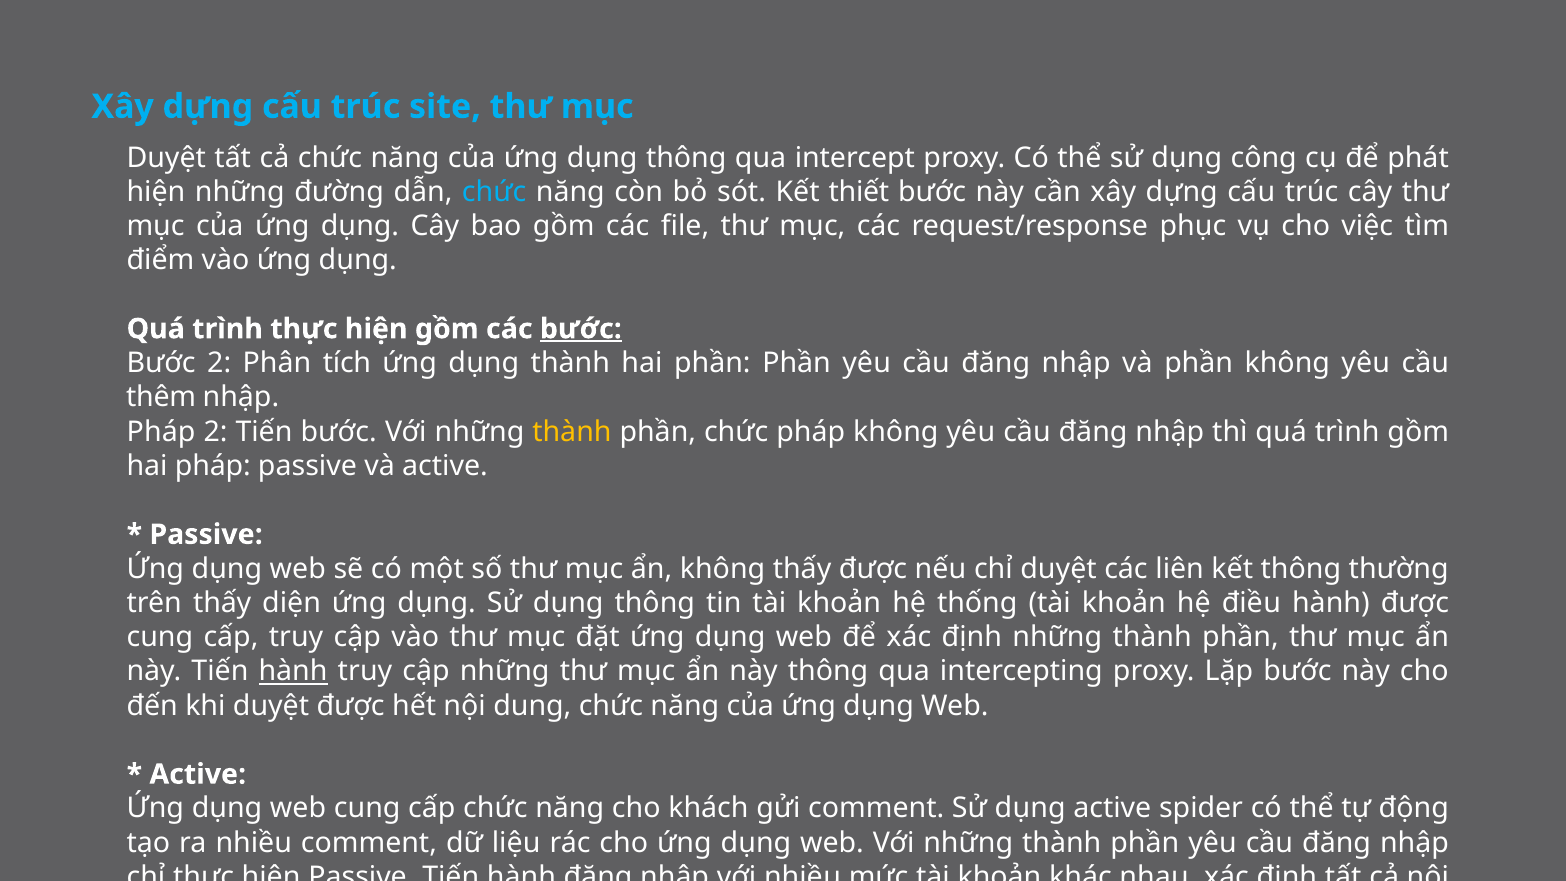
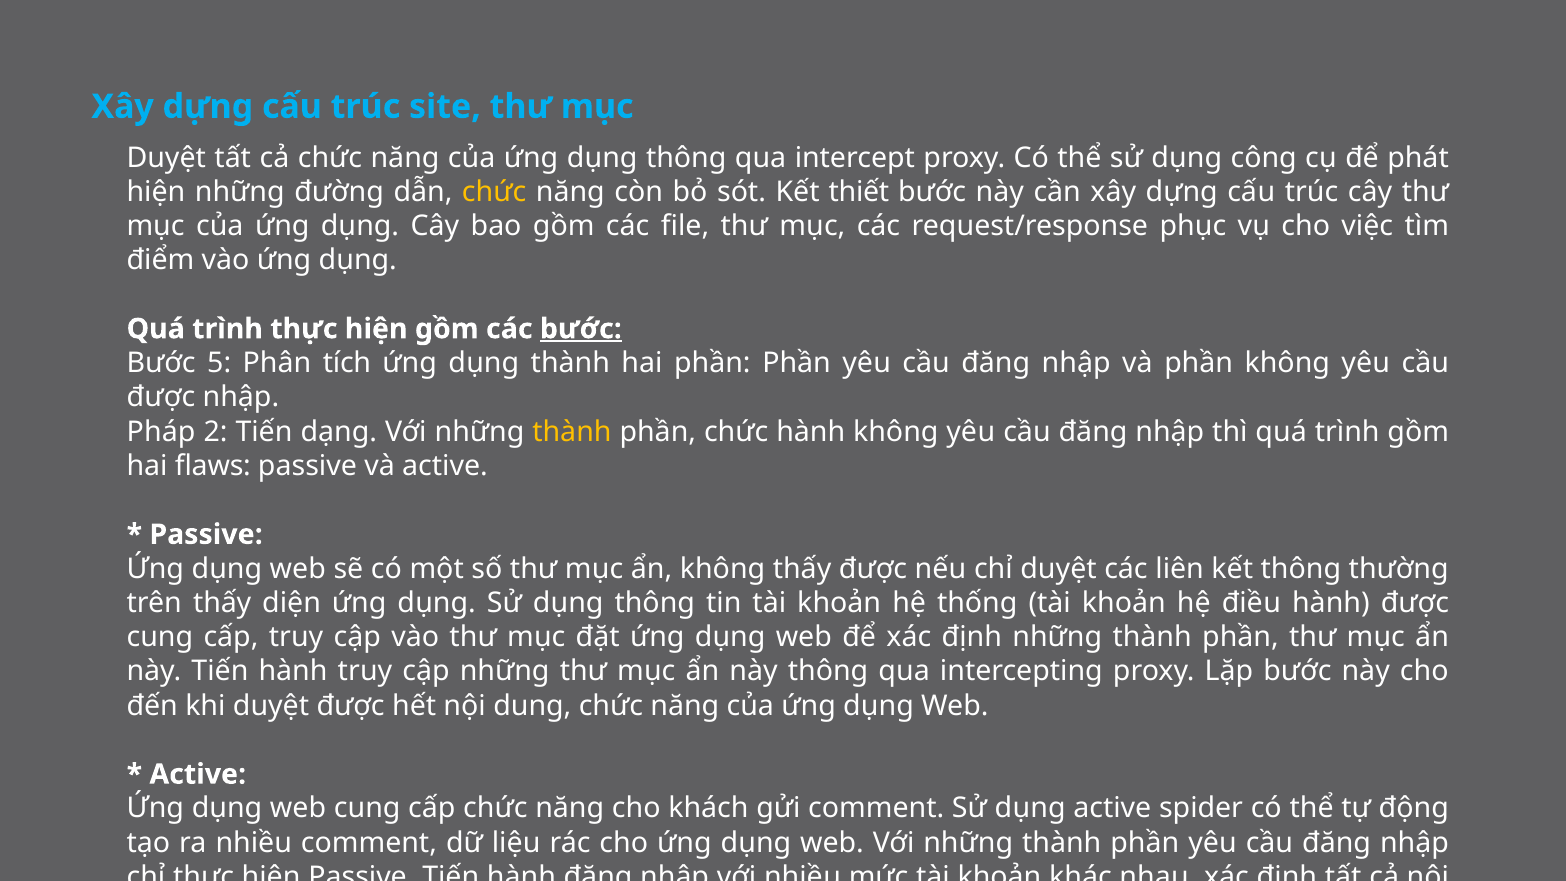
chức at (494, 192) colour: light blue -> yellow
Bước 2: 2 -> 5
thêm at (161, 397): thêm -> được
Tiến bước: bước -> dạng
chức pháp: pháp -> hành
hai pháp: pháp -> flaws
hành at (293, 671) underline: present -> none
